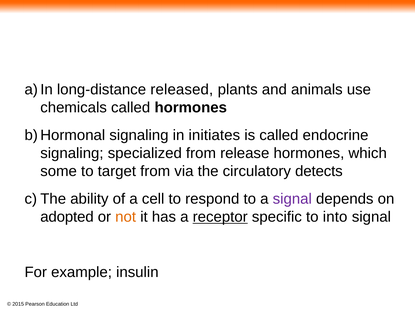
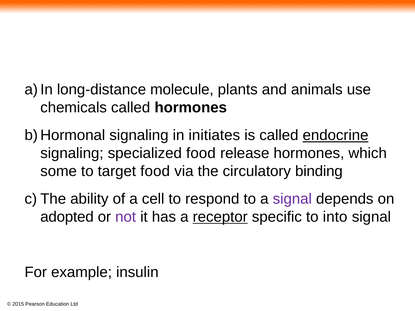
released: released -> molecule
endocrine underline: none -> present
specialized from: from -> food
target from: from -> food
detects: detects -> binding
not colour: orange -> purple
